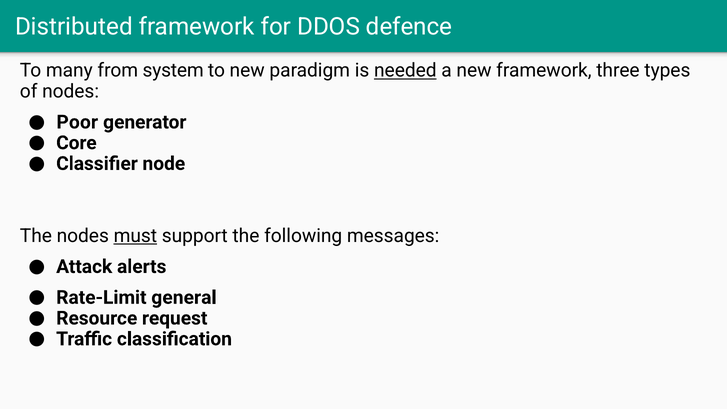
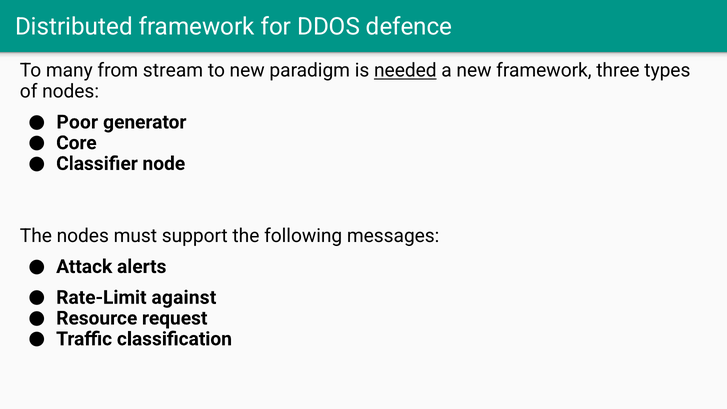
system: system -> stream
must underline: present -> none
general: general -> against
